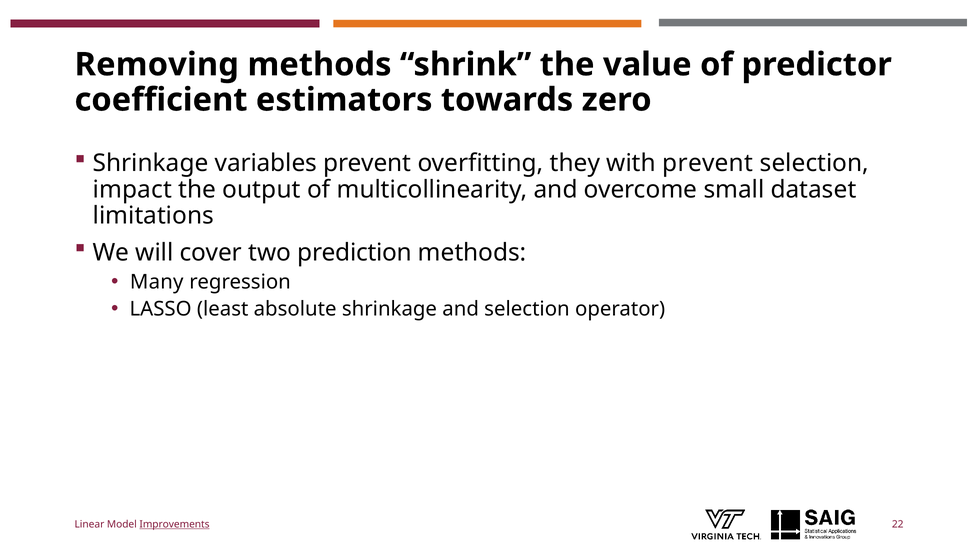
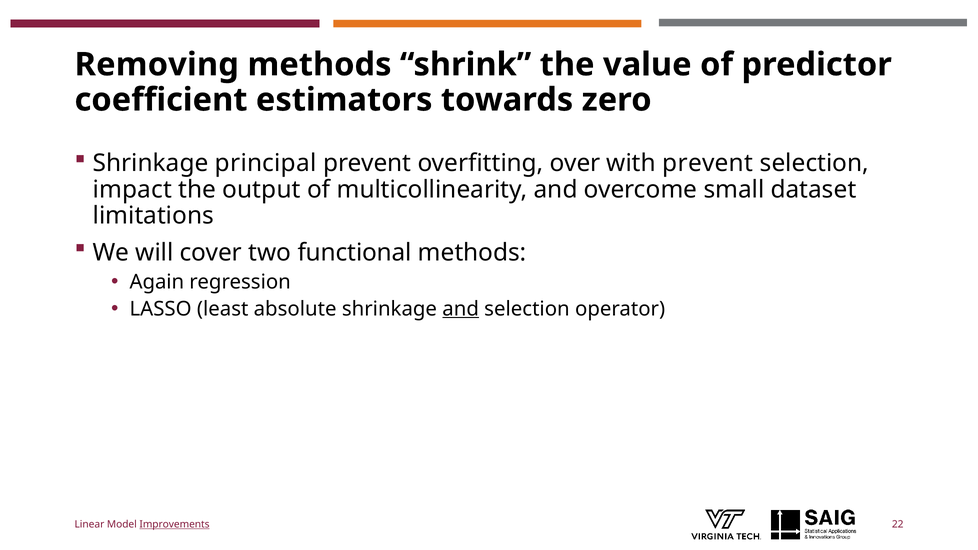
variables: variables -> principal
they: they -> over
prediction: prediction -> functional
Many: Many -> Again
and at (461, 309) underline: none -> present
